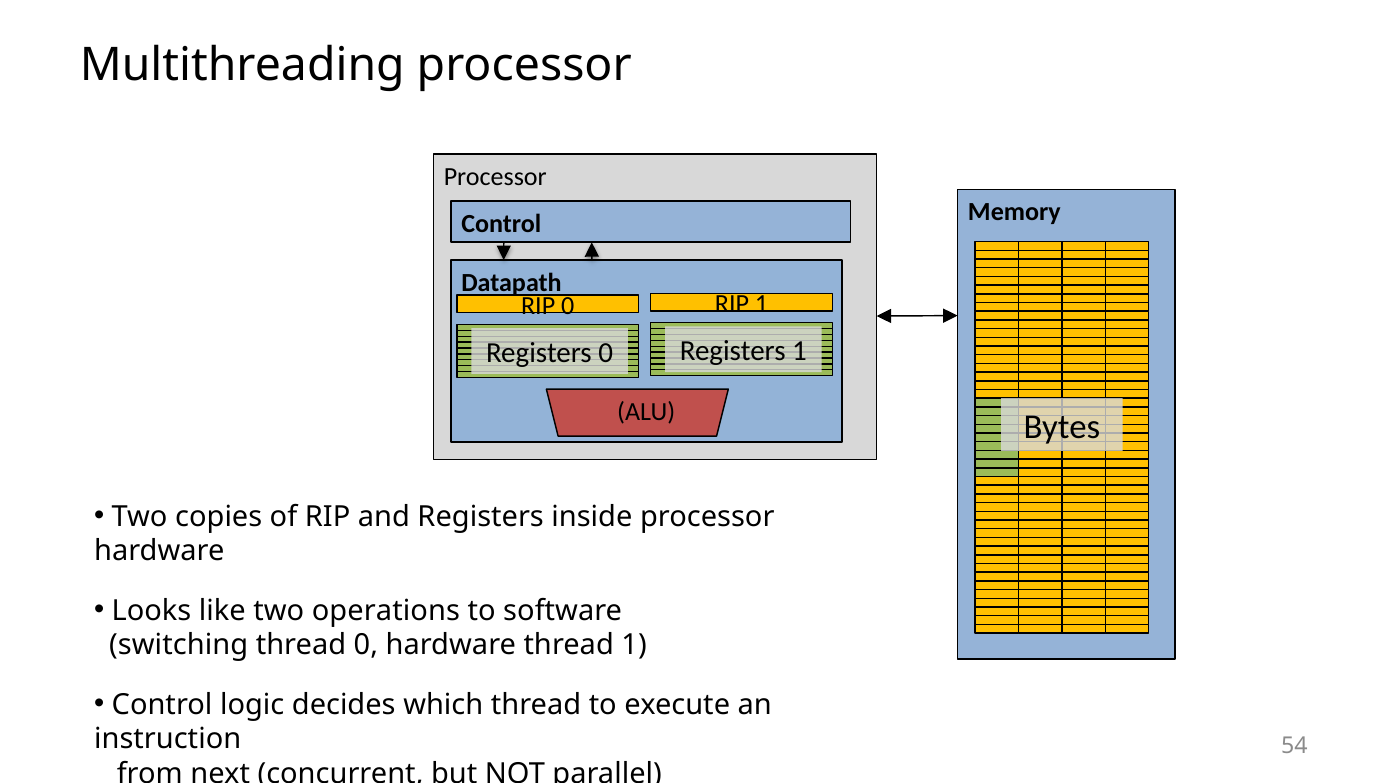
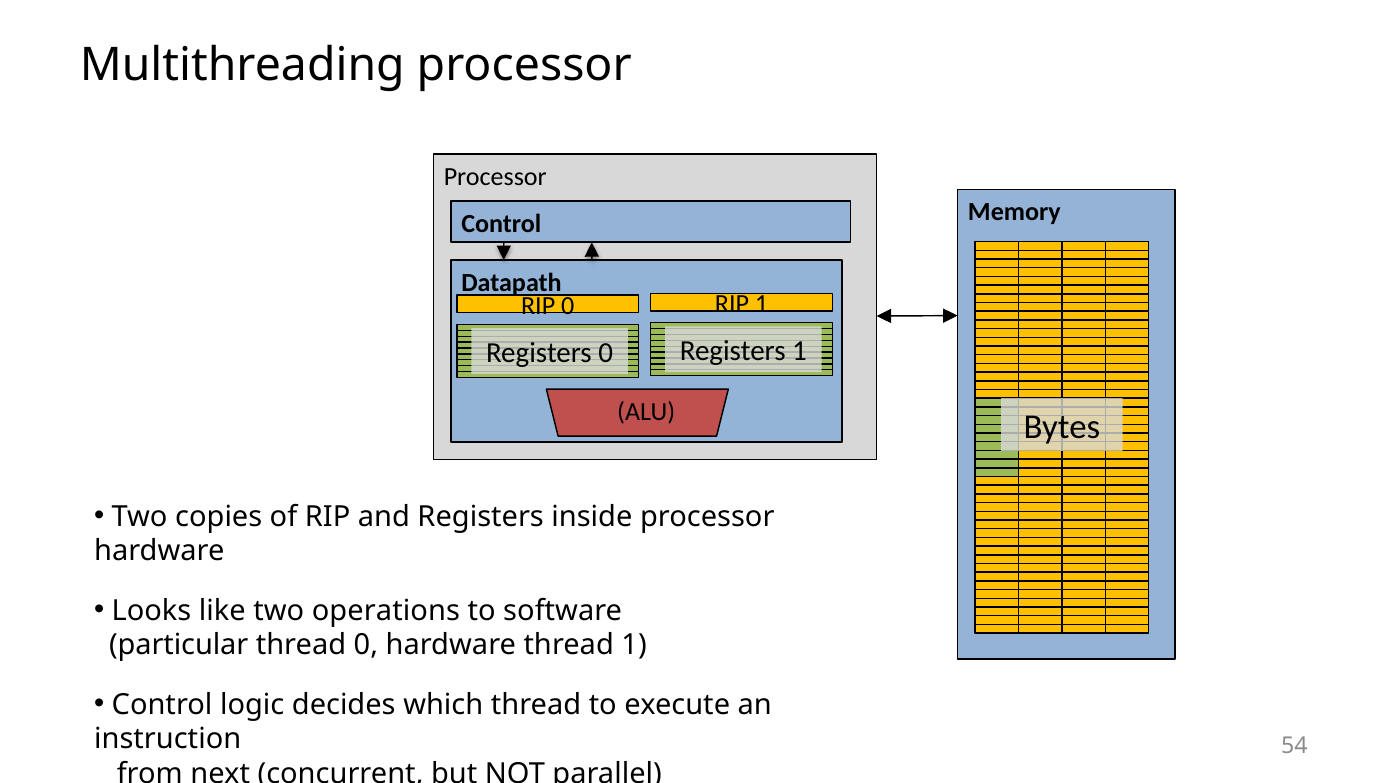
switching: switching -> particular
